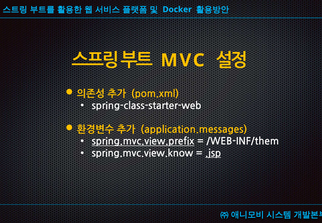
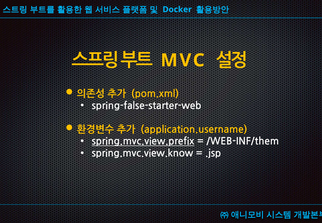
spring-class-starter-web: spring-class-starter-web -> spring-false-starter-web
application.messages: application.messages -> application.username
.jsp underline: present -> none
